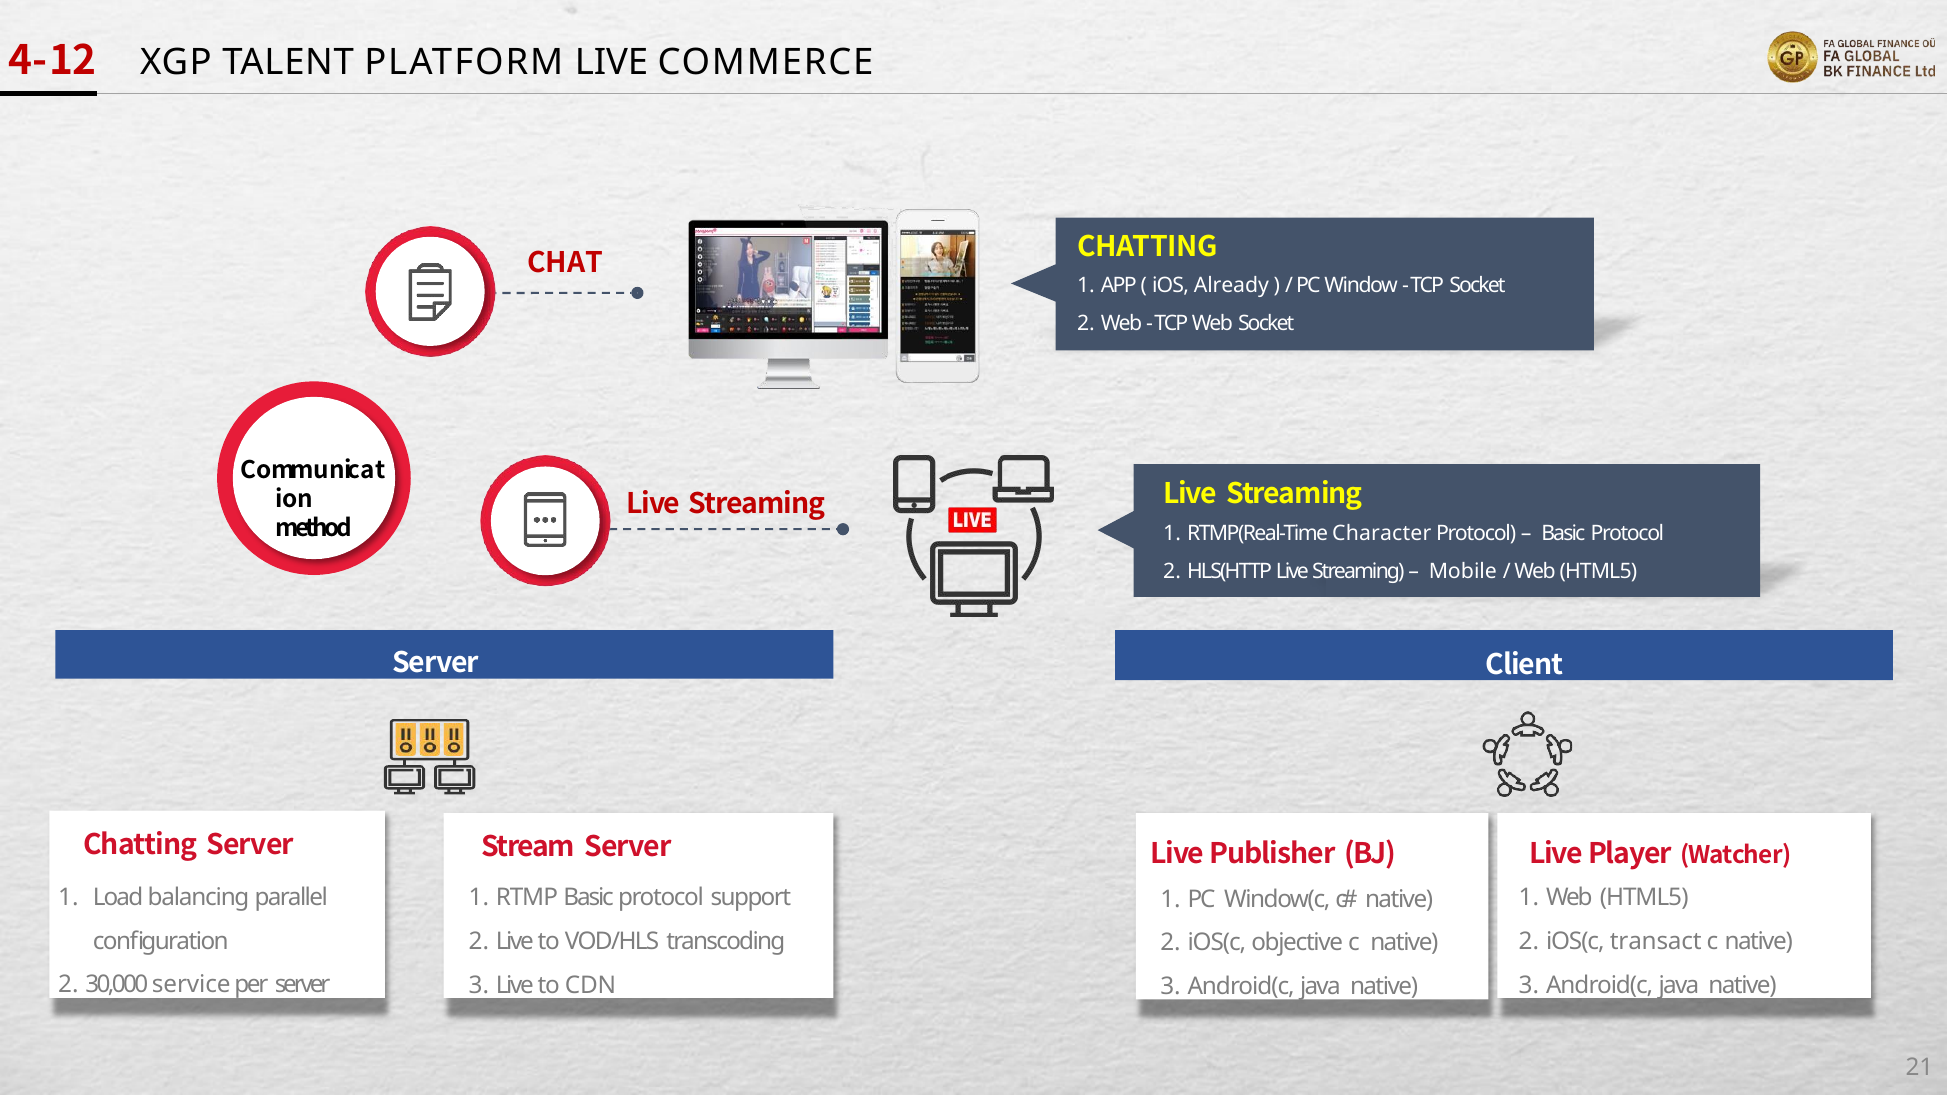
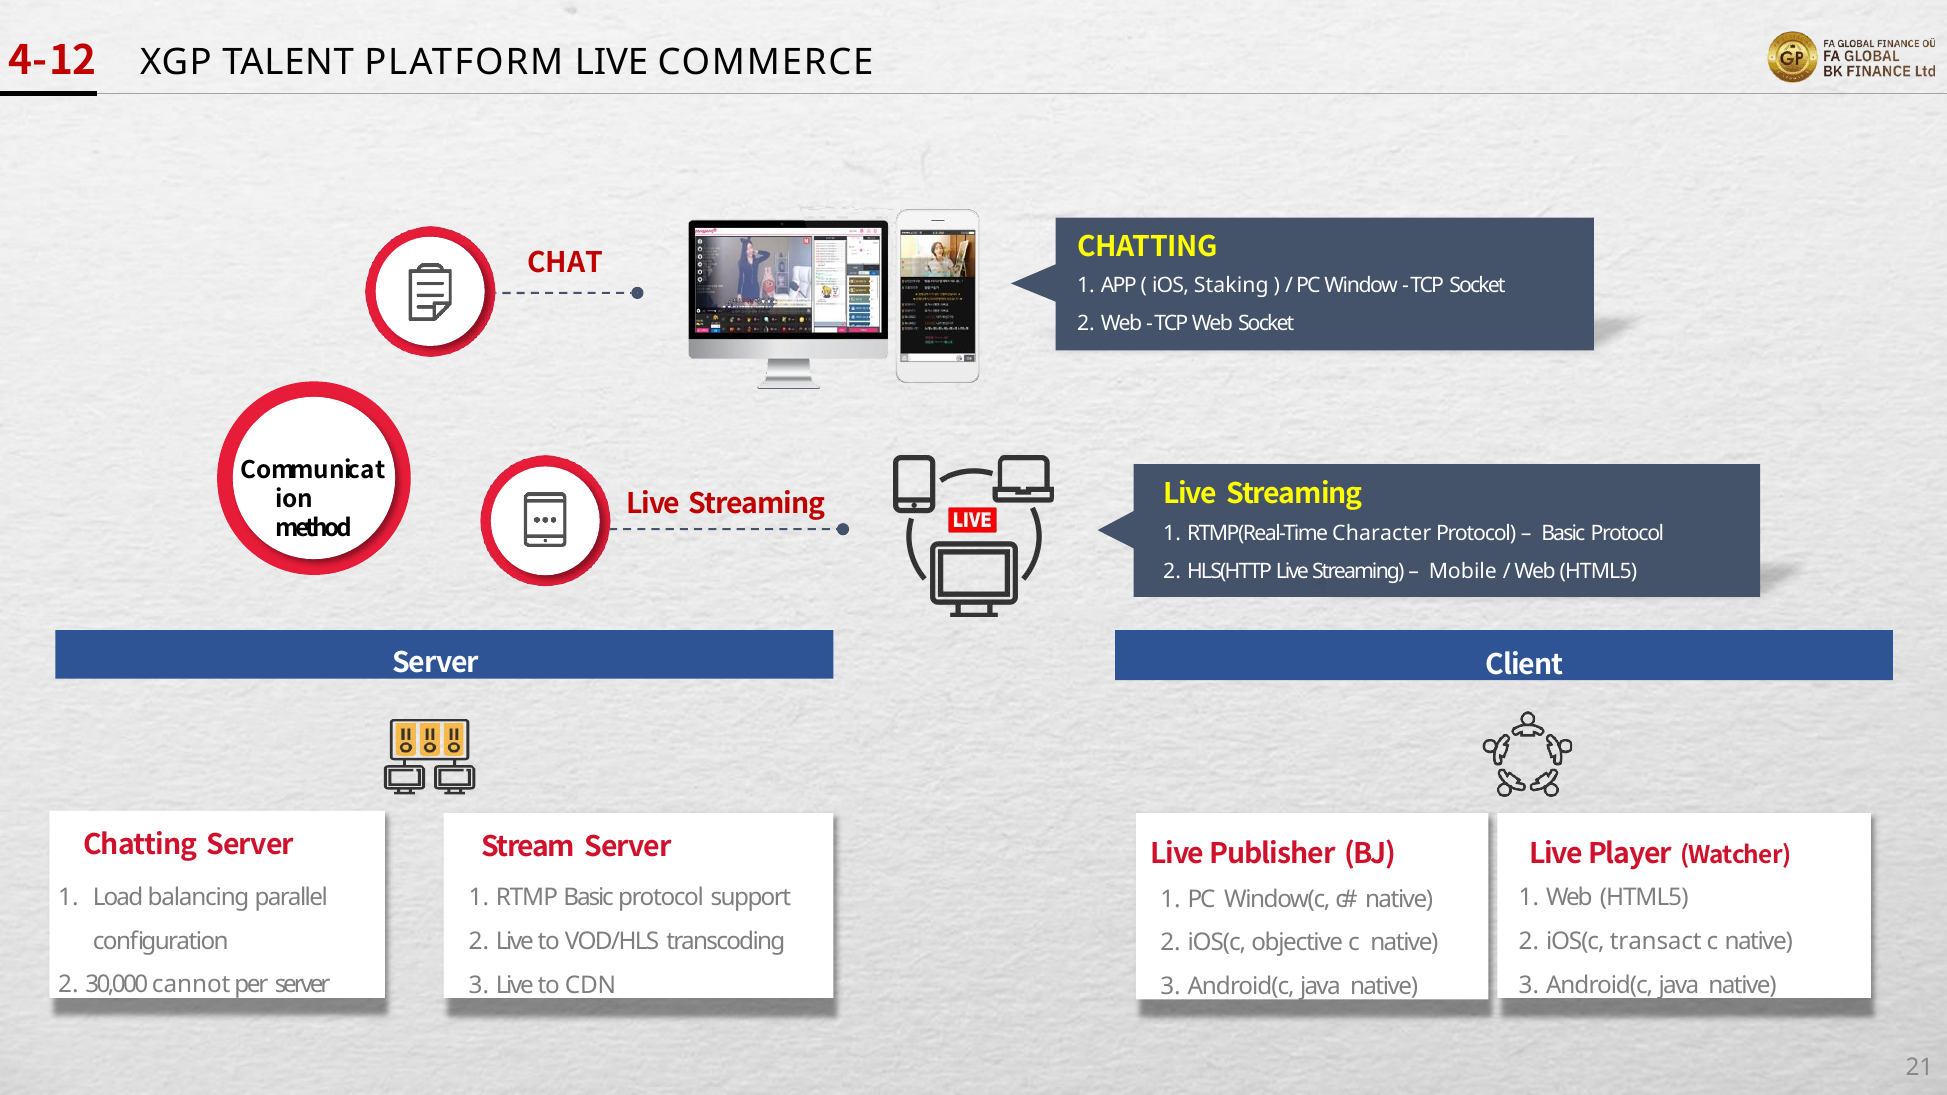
Already: Already -> Staking
service: service -> cannot
